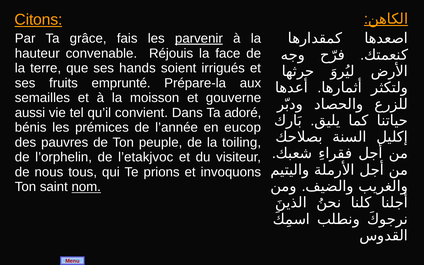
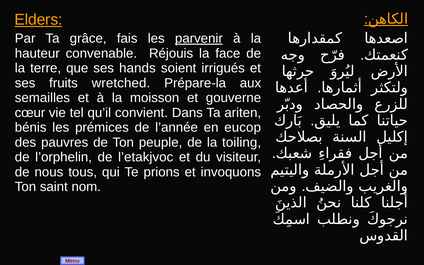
Citons: Citons -> Elders
emprunté: emprunté -> wretched
aussi: aussi -> cœur
adoré: adoré -> ariten
nom underline: present -> none
